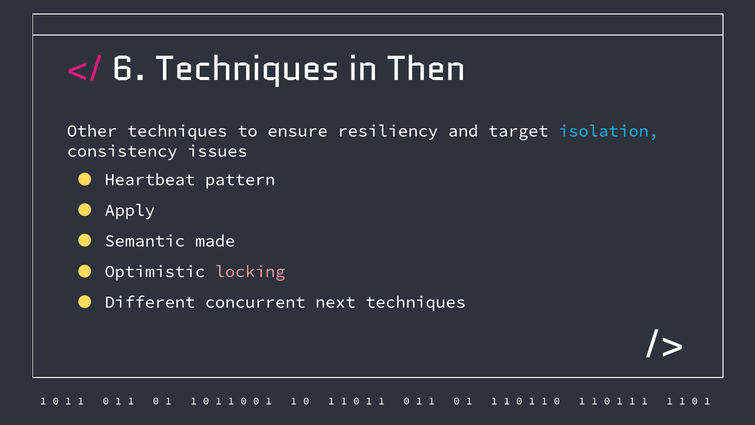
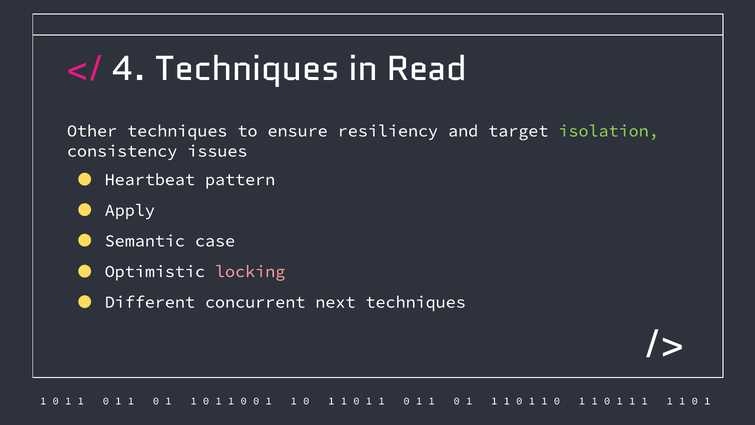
6: 6 -> 4
Then: Then -> Read
isolation colour: light blue -> light green
made: made -> case
